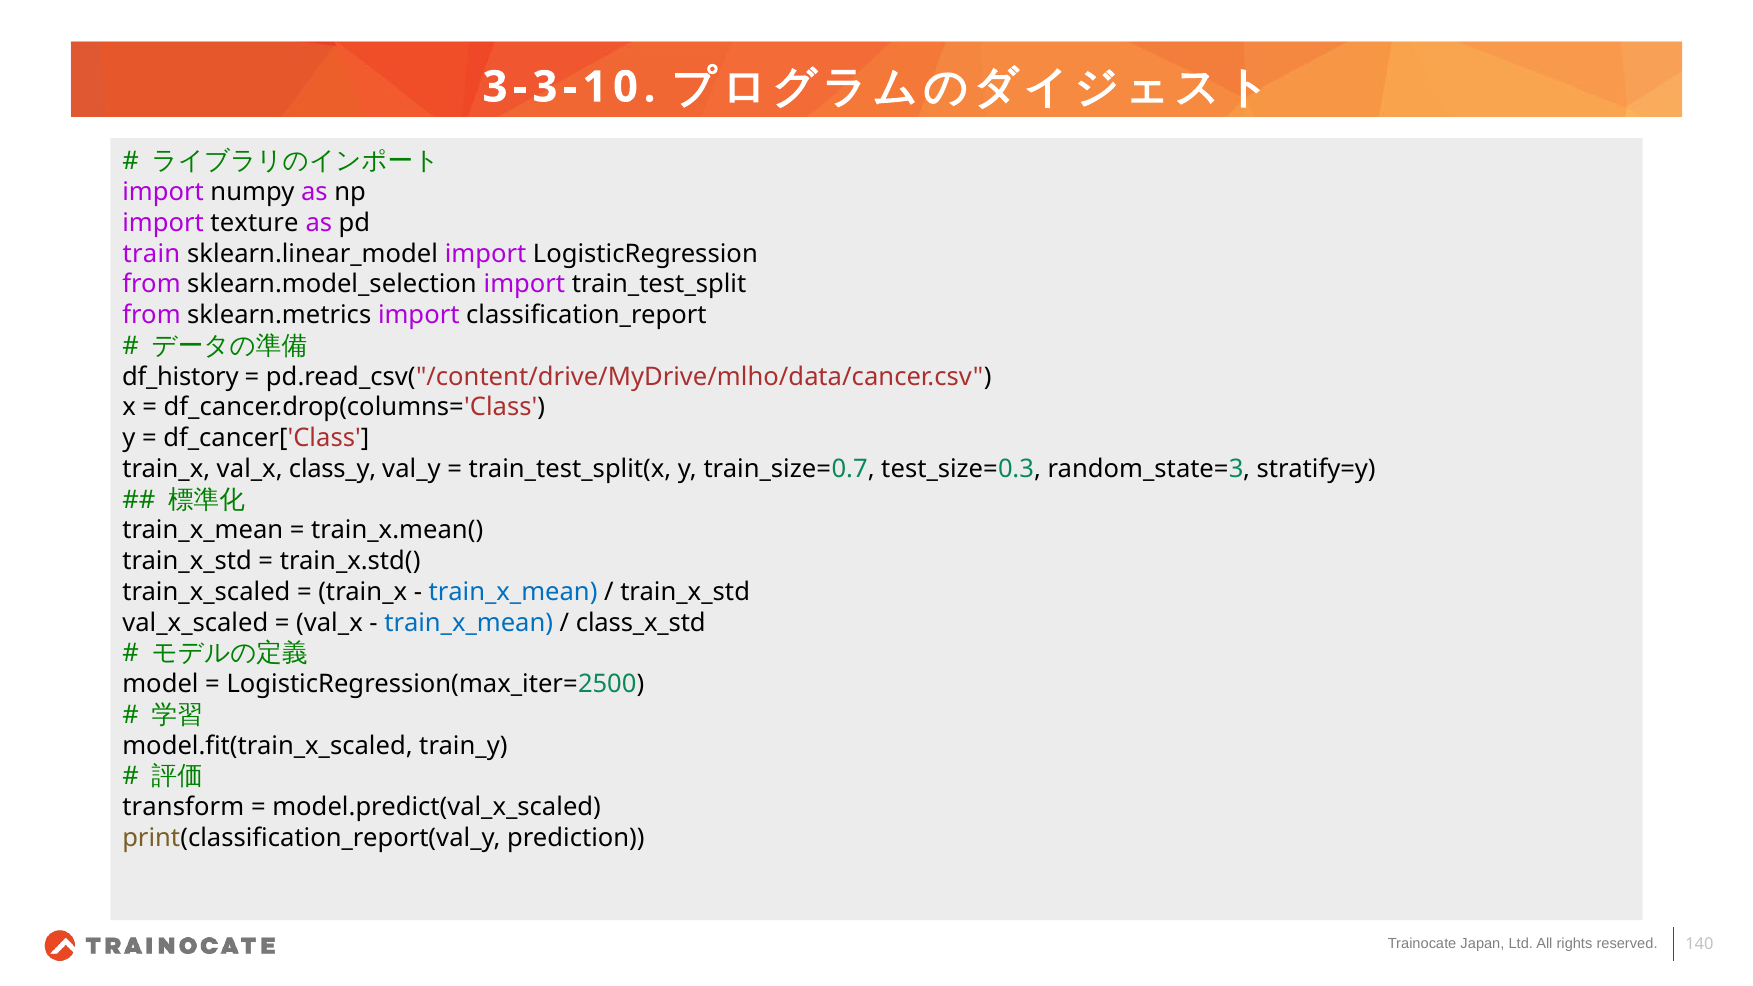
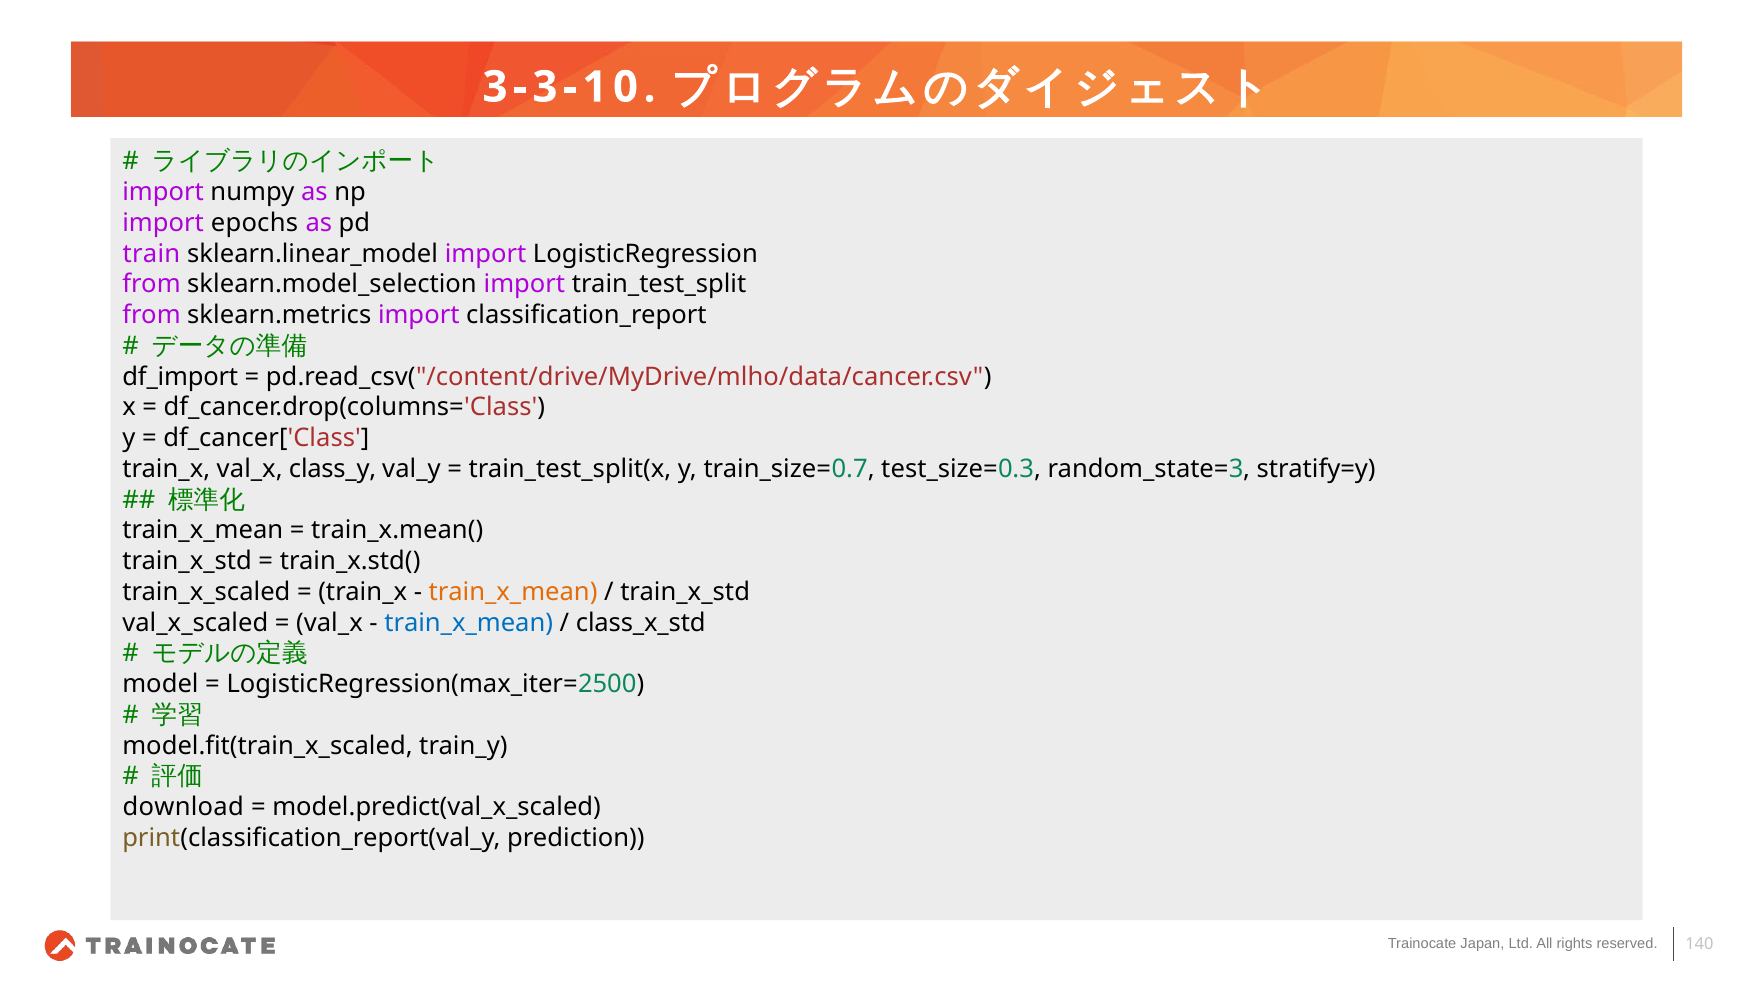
texture: texture -> epochs
df_history: df_history -> df_import
train_x_mean at (513, 592) colour: blue -> orange
transform: transform -> download
